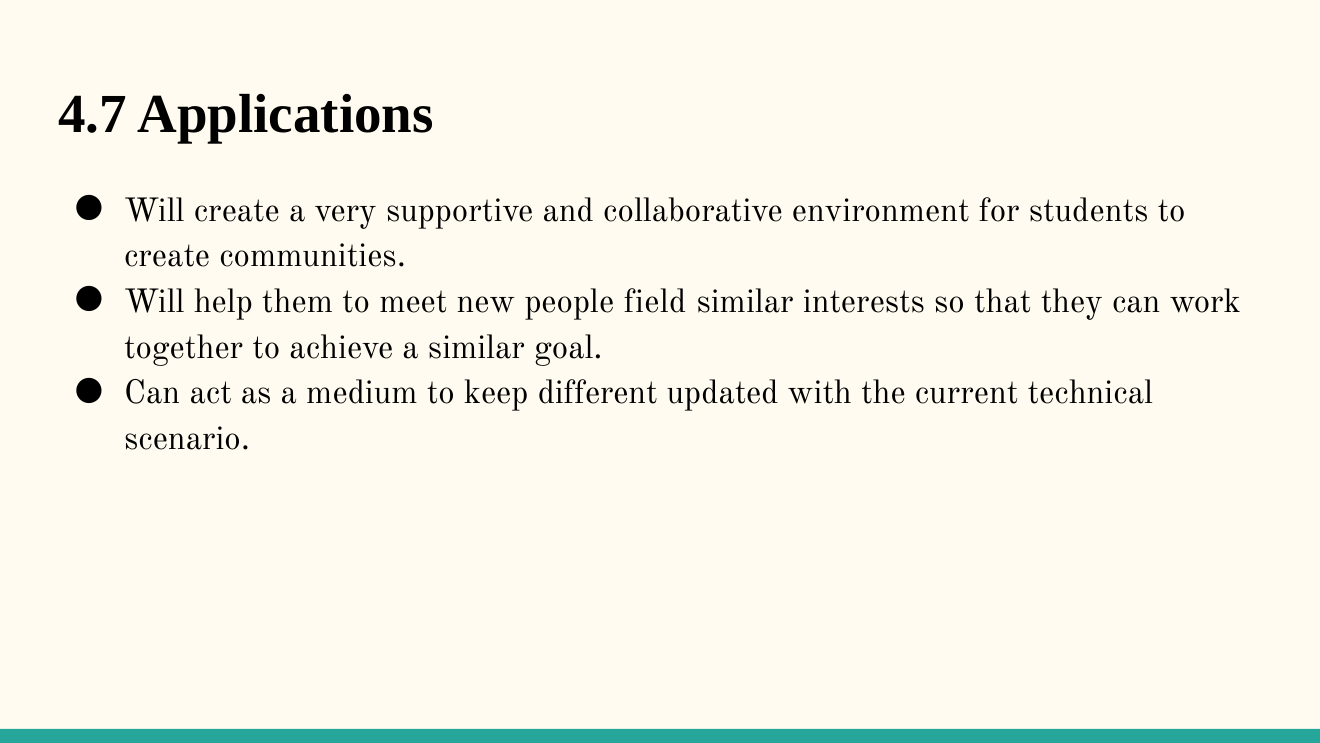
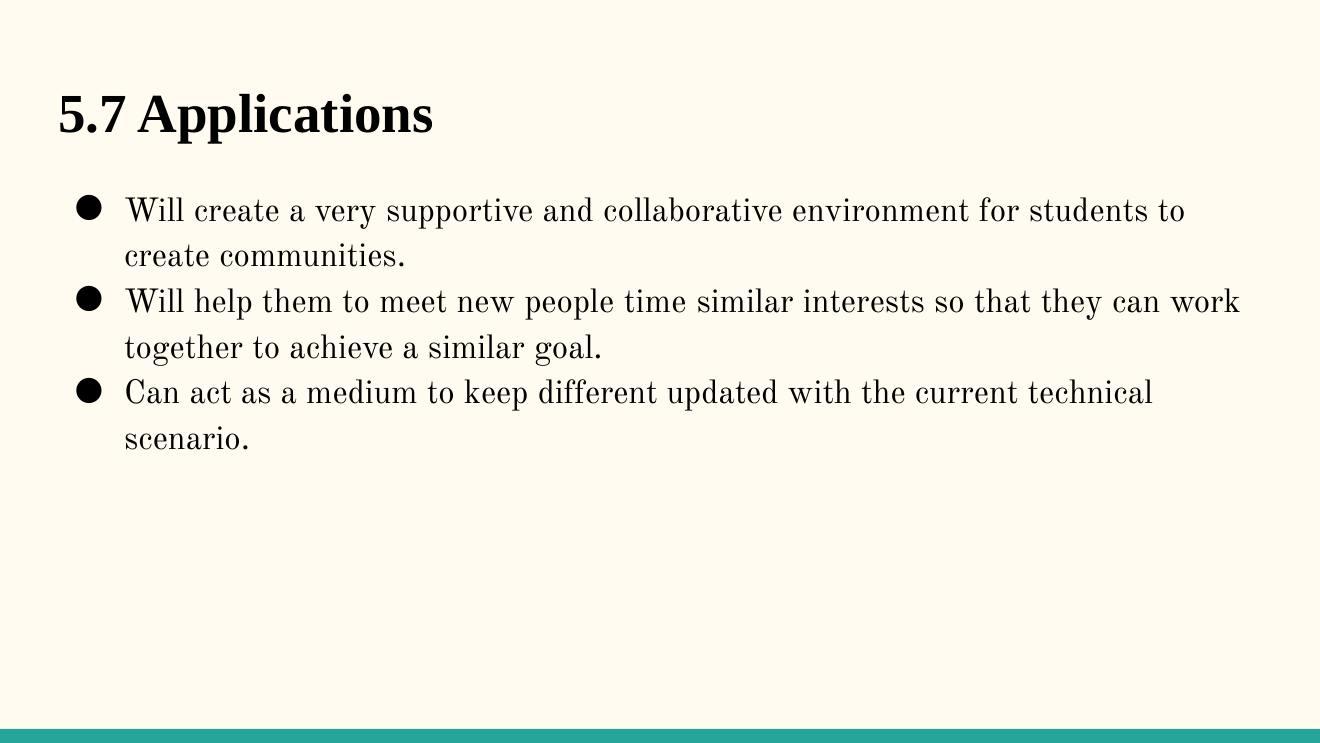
4.7: 4.7 -> 5.7
field: field -> time
